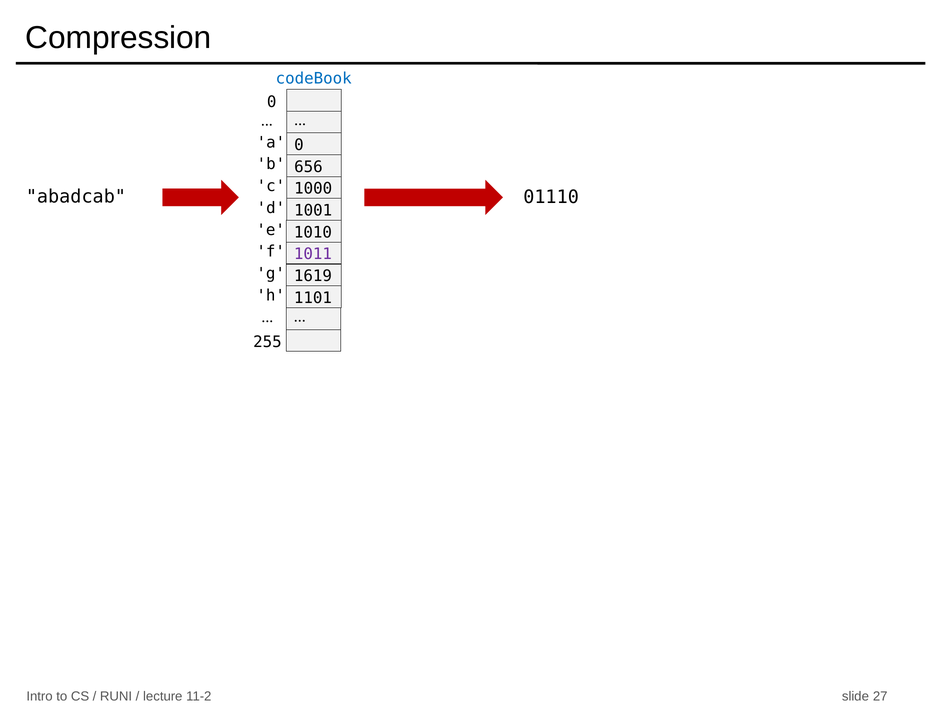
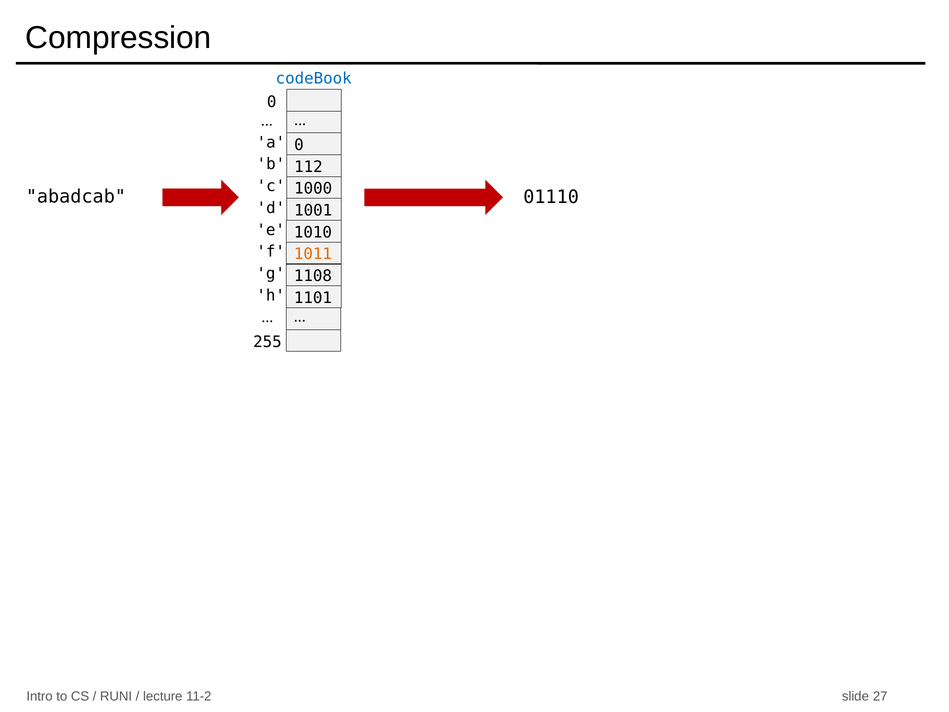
656: 656 -> 112
1011 colour: purple -> orange
1619: 1619 -> 1108
